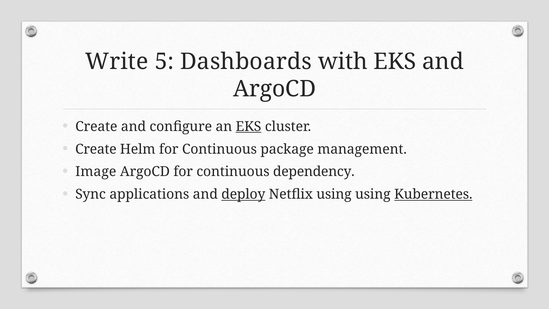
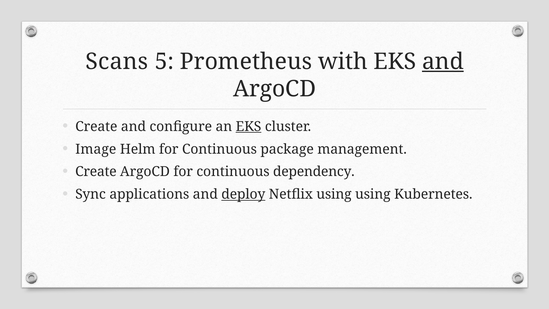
Write: Write -> Scans
Dashboards: Dashboards -> Prometheus
and at (443, 62) underline: none -> present
Create at (96, 149): Create -> Image
Image at (96, 172): Image -> Create
Kubernetes underline: present -> none
